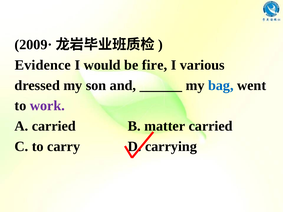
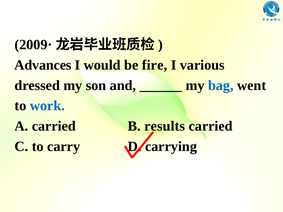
Evidence: Evidence -> Advances
work colour: purple -> blue
matter: matter -> results
